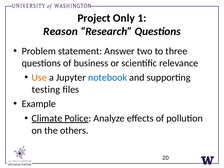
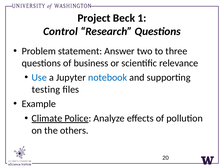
Only: Only -> Beck
Reason: Reason -> Control
Use colour: orange -> blue
